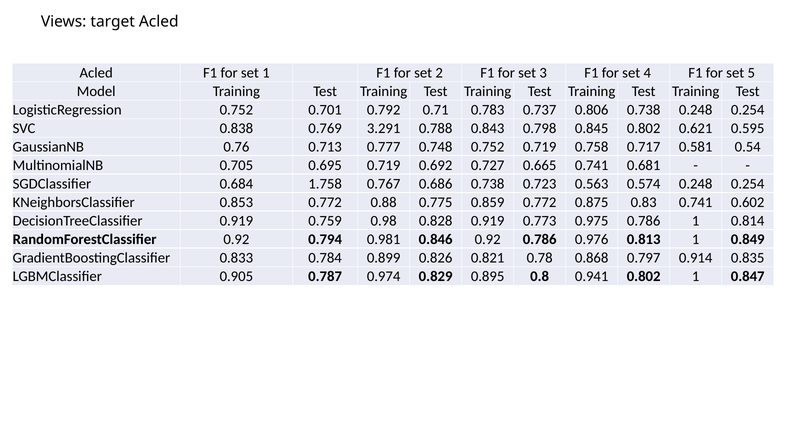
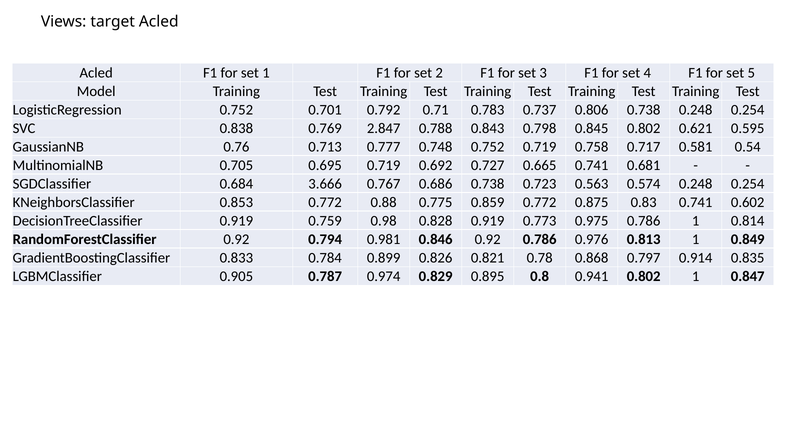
3.291: 3.291 -> 2.847
1.758: 1.758 -> 3.666
